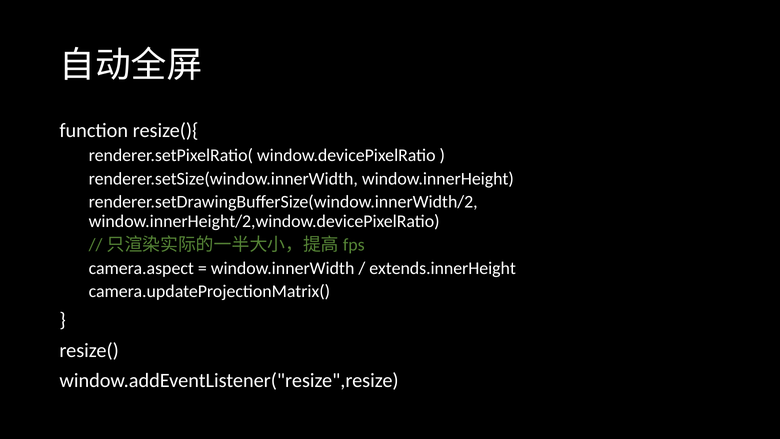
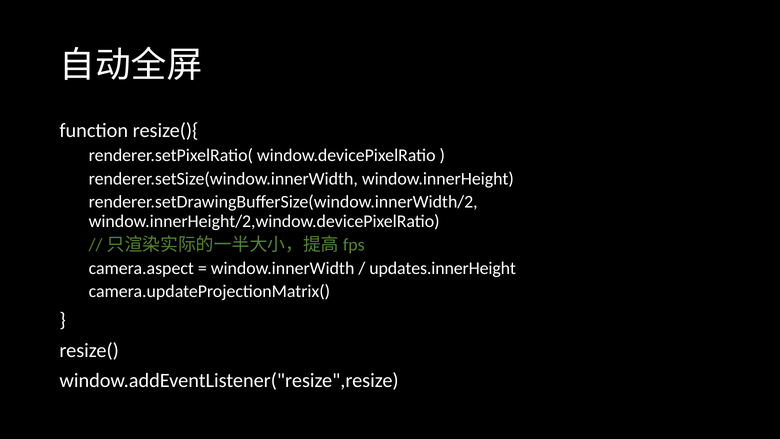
extends.innerHeight: extends.innerHeight -> updates.innerHeight
